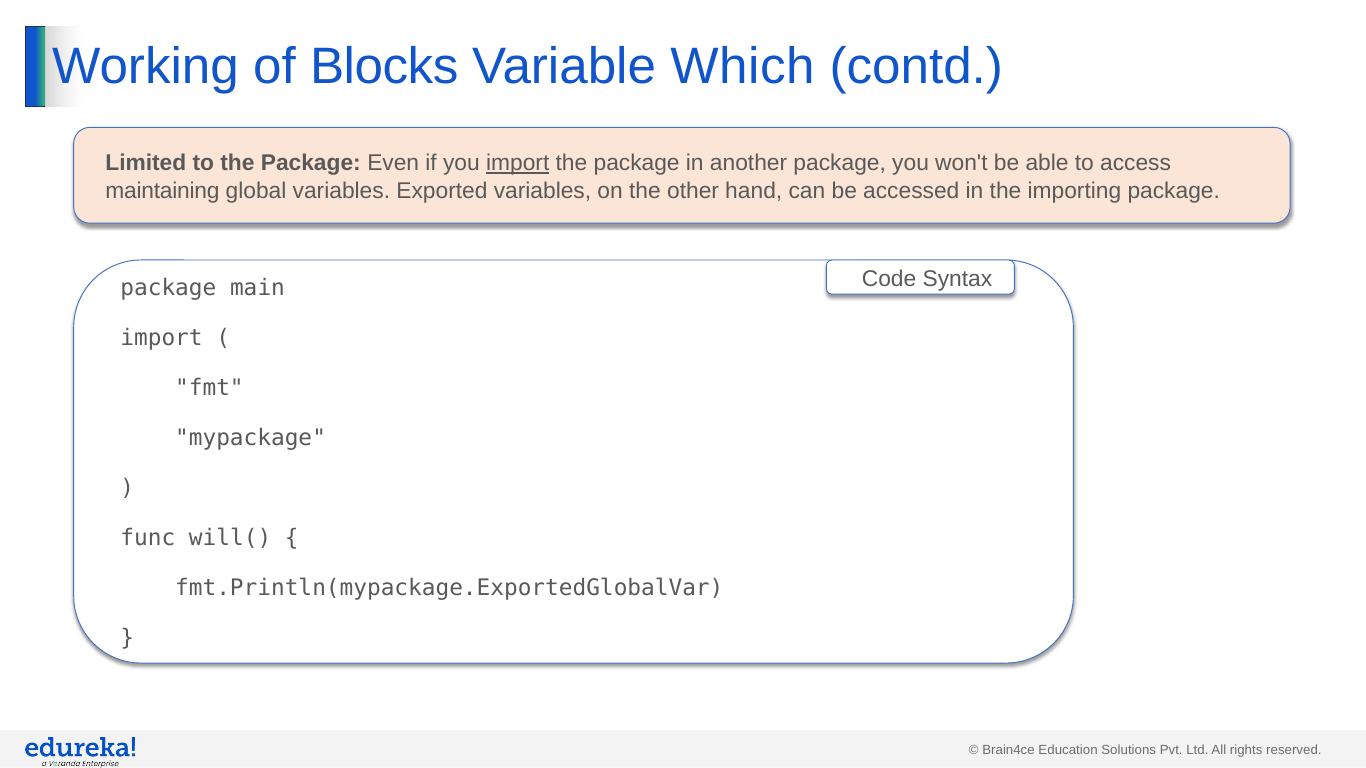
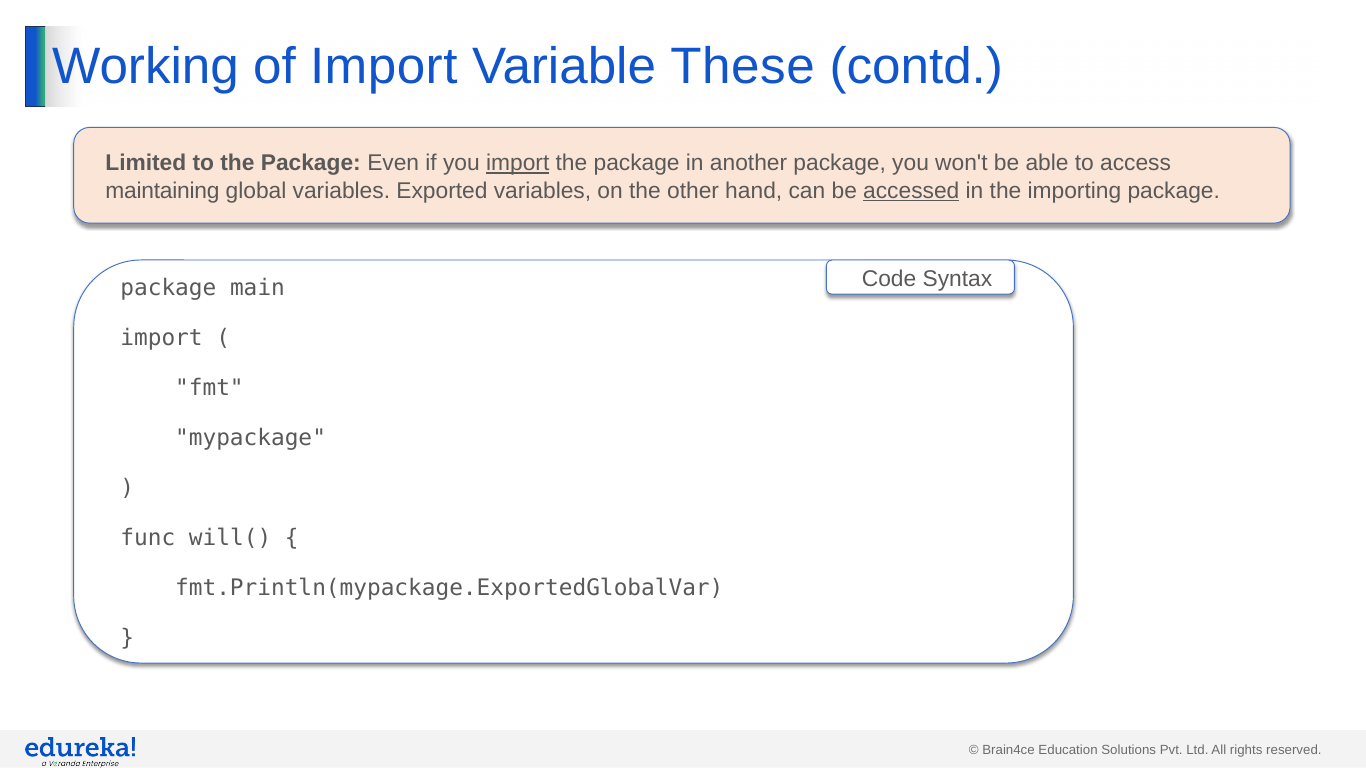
of Blocks: Blocks -> Import
Which: Which -> These
accessed underline: none -> present
